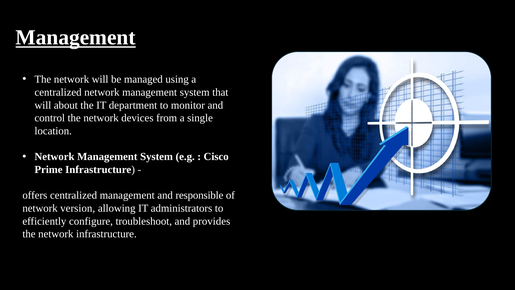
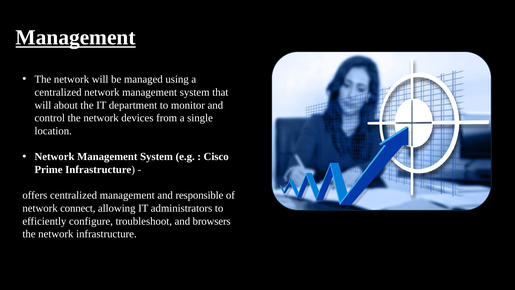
version: version -> connect
provides: provides -> browsers
